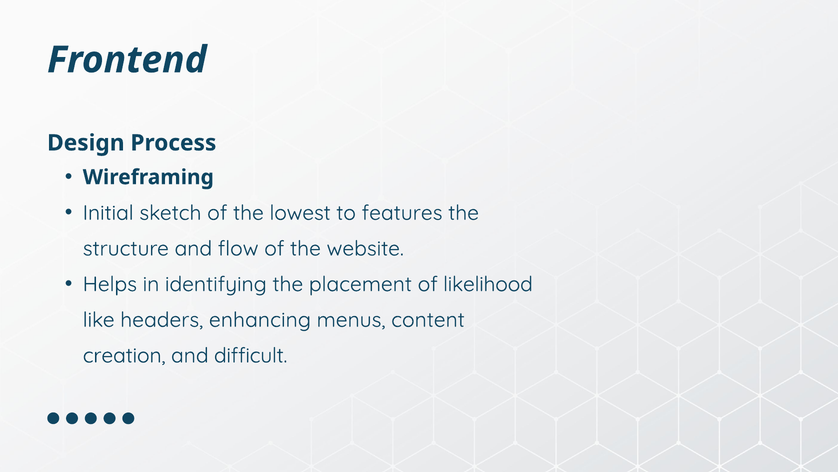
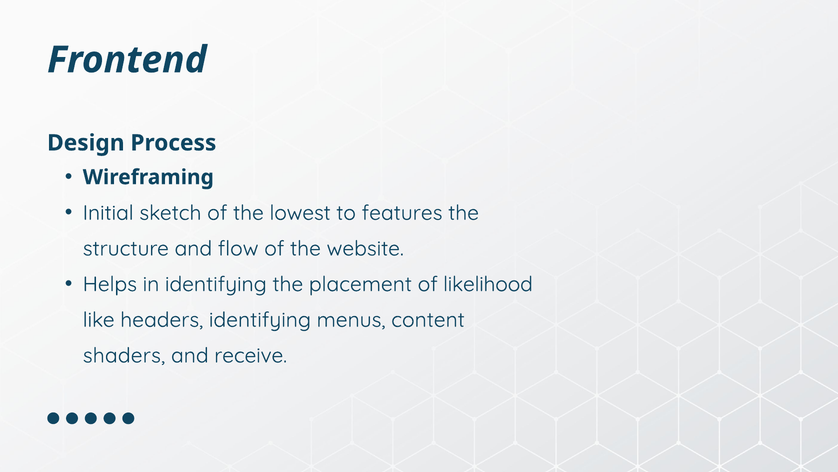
headers enhancing: enhancing -> identifying
creation: creation -> shaders
difficult: difficult -> receive
